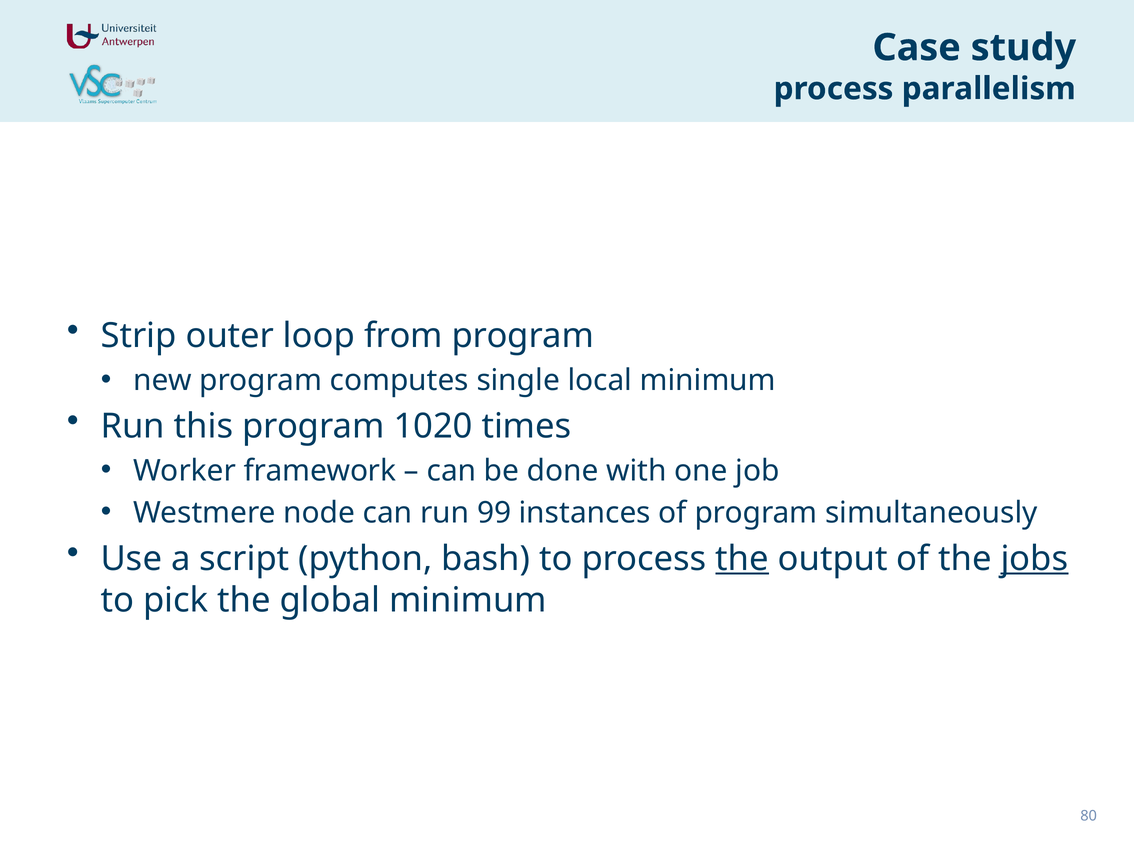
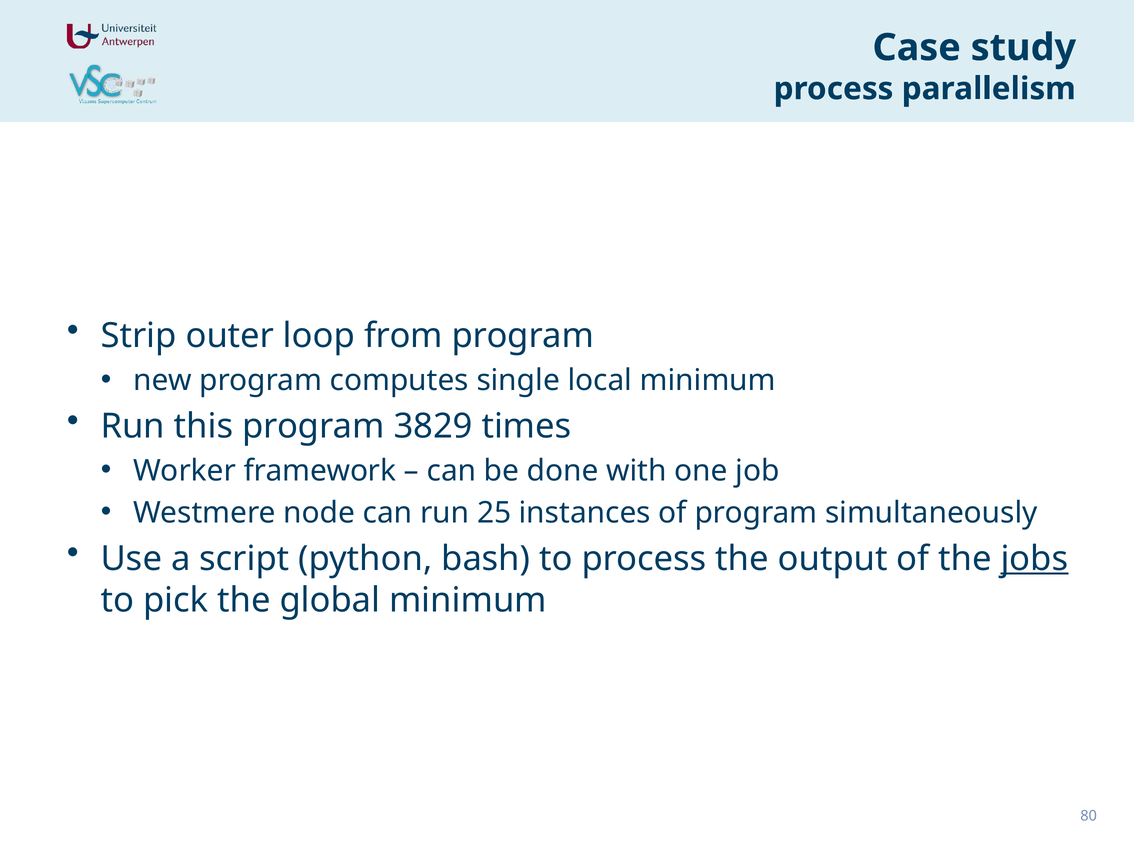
1020: 1020 -> 3829
99: 99 -> 25
the at (742, 558) underline: present -> none
